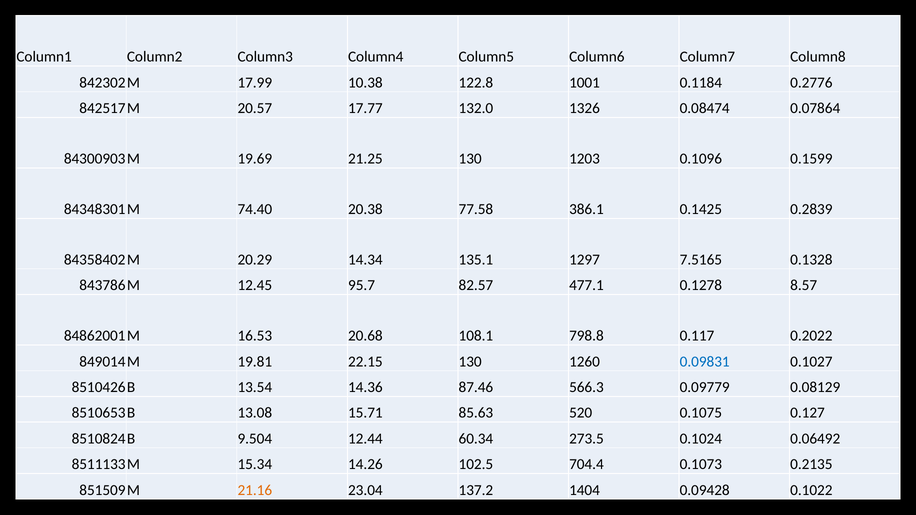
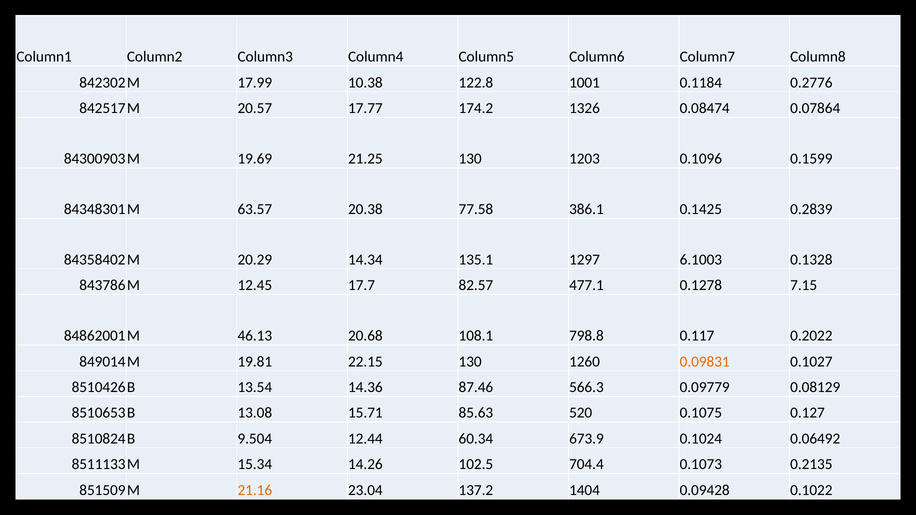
132.0: 132.0 -> 174.2
74.40: 74.40 -> 63.57
7.5165: 7.5165 -> 6.1003
95.7: 95.7 -> 17.7
8.57: 8.57 -> 7.15
16.53: 16.53 -> 46.13
0.09831 colour: blue -> orange
273.5: 273.5 -> 673.9
